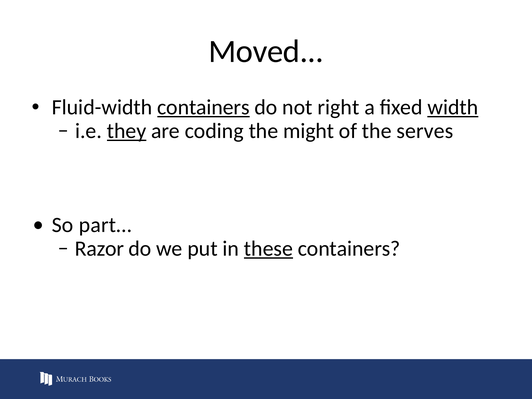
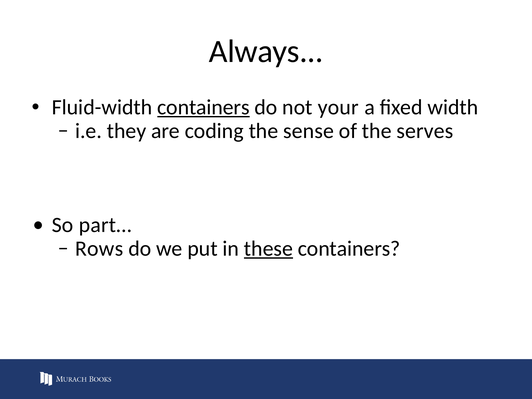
Moved: Moved -> Always
right: right -> your
width underline: present -> none
they underline: present -> none
might: might -> sense
Razor: Razor -> Rows
